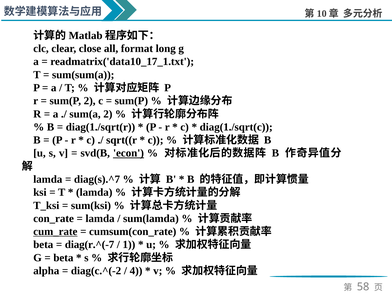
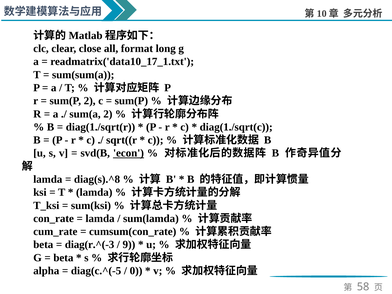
diag(s).^7: diag(s).^7 -> diag(s).^8
cum_rate underline: present -> none
diag(r.^(-7: diag(r.^(-7 -> diag(r.^(-3
1: 1 -> 9
diag(c.^(-2: diag(c.^(-2 -> diag(c.^(-5
4: 4 -> 0
